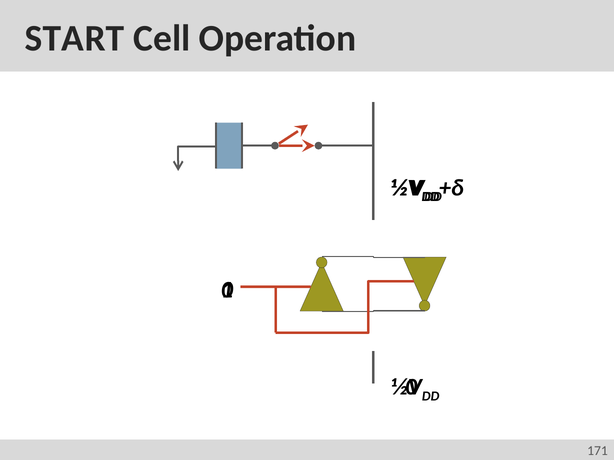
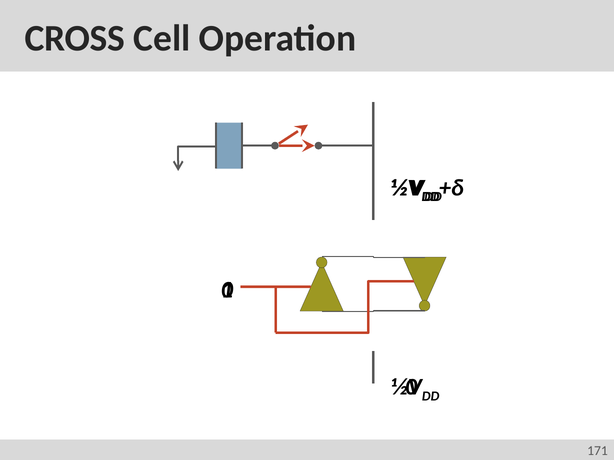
START: START -> CROSS
